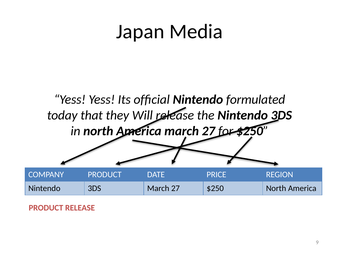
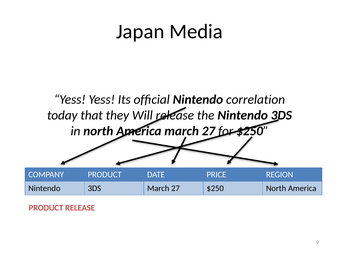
formulated: formulated -> correlation
